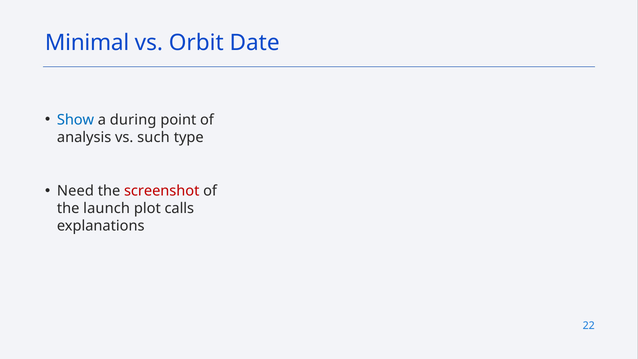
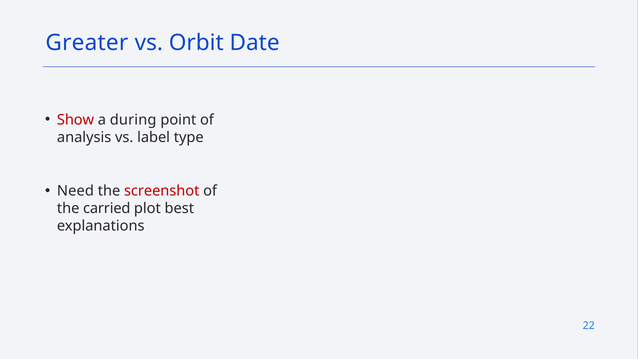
Minimal: Minimal -> Greater
Show colour: blue -> red
such: such -> label
launch: launch -> carried
calls: calls -> best
